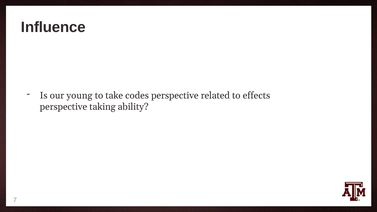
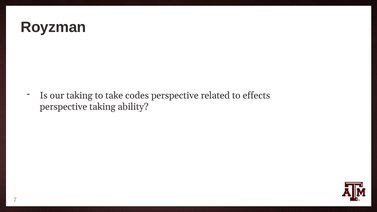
Influence: Influence -> Royzman
our young: young -> taking
